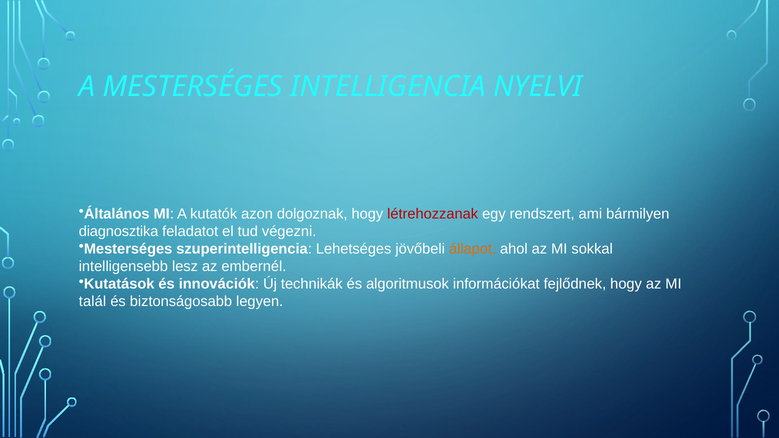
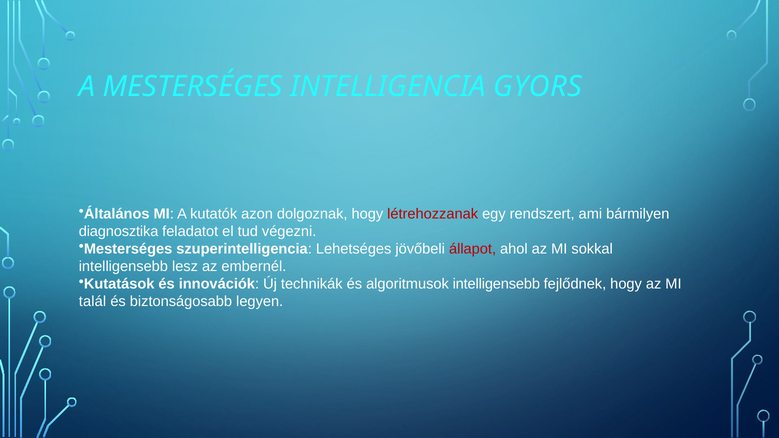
NYELVI: NYELVI -> GYORS
állapot colour: orange -> red
algoritmusok információkat: információkat -> intelligensebb
